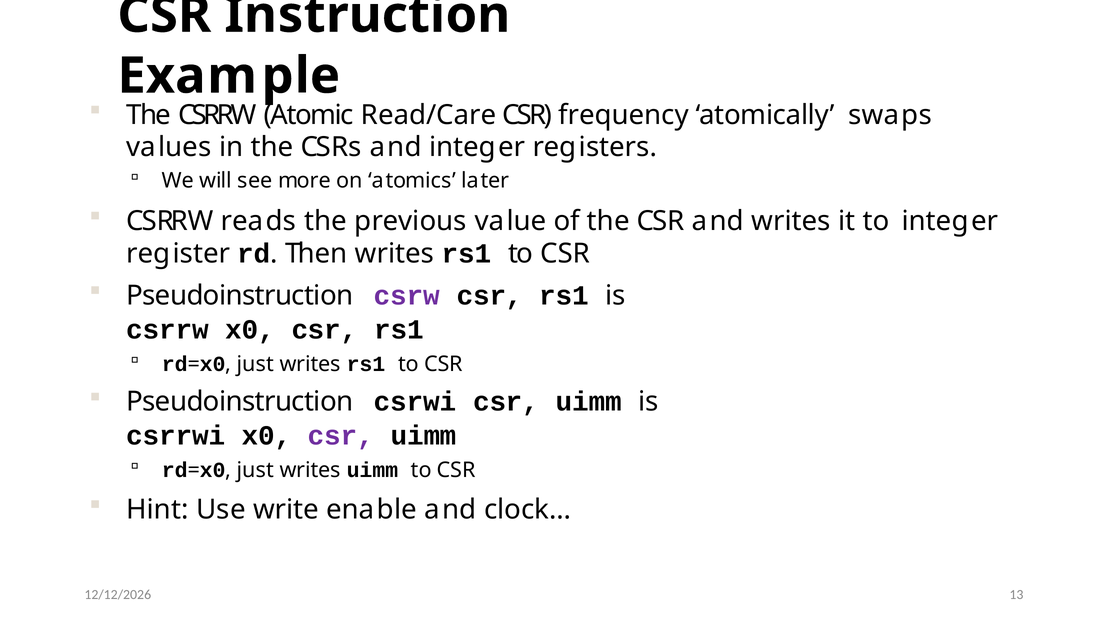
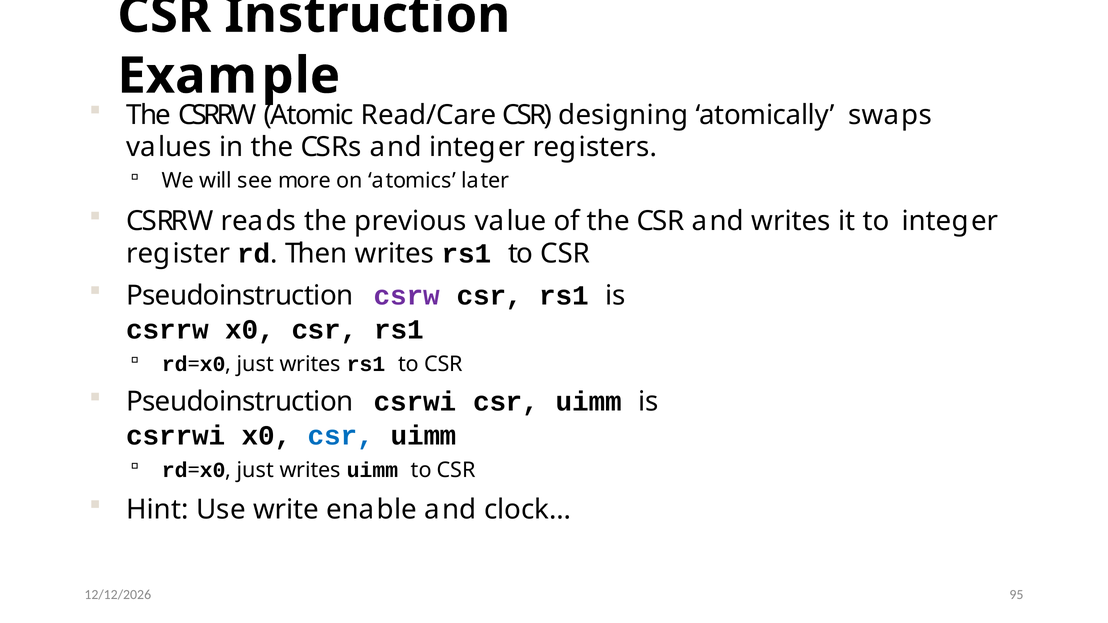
frequency: frequency -> designing
csr at (341, 436) colour: purple -> blue
13: 13 -> 95
